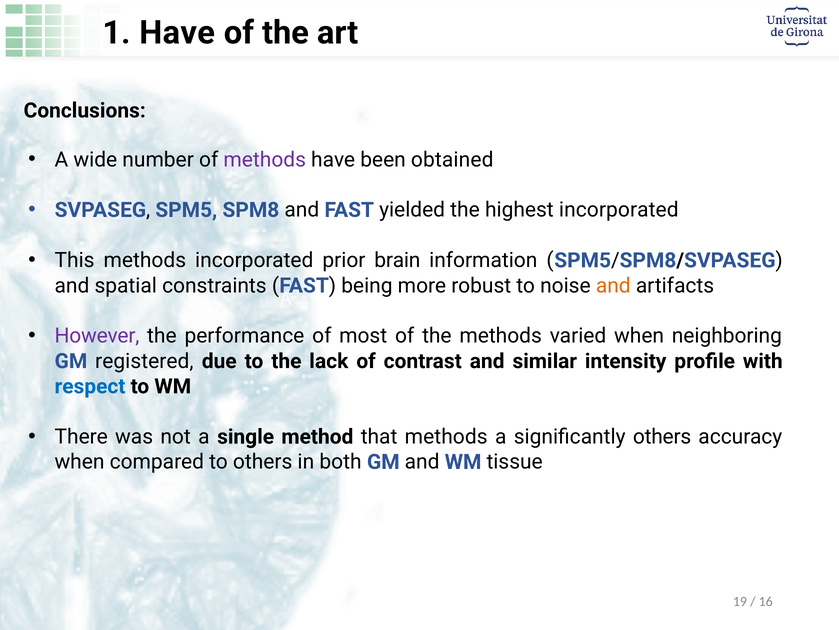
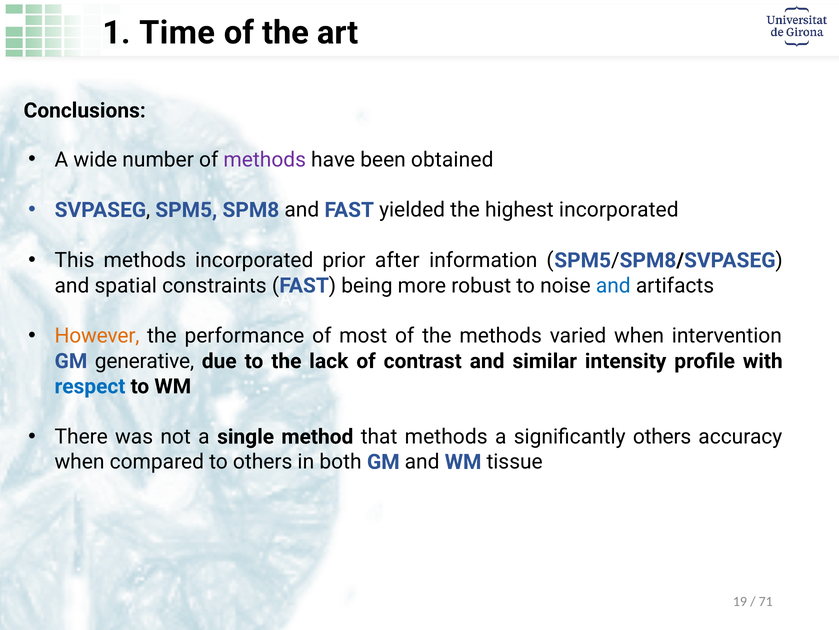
1 Have: Have -> Time
brain: brain -> after
and at (613, 285) colour: orange -> blue
However colour: purple -> orange
neighboring: neighboring -> intervention
registered: registered -> generative
16: 16 -> 71
